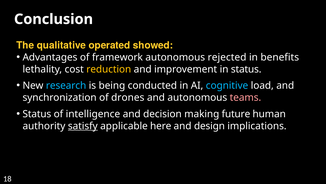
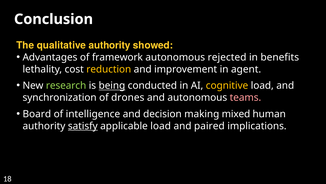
qualitative operated: operated -> authority
in status: status -> agent
research colour: light blue -> light green
being underline: none -> present
cognitive colour: light blue -> yellow
Status at (37, 114): Status -> Board
future: future -> mixed
applicable here: here -> load
design: design -> paired
